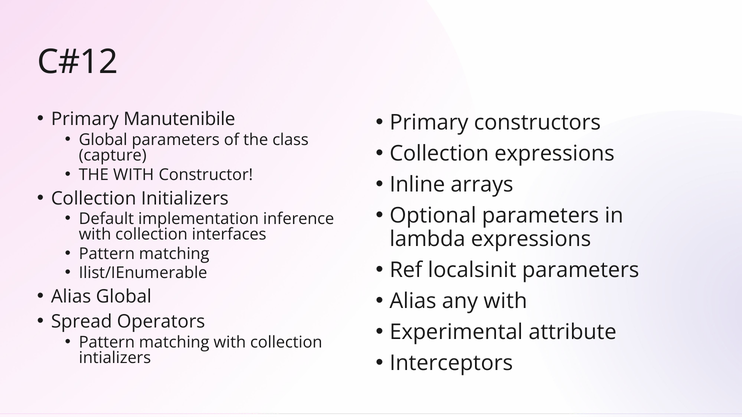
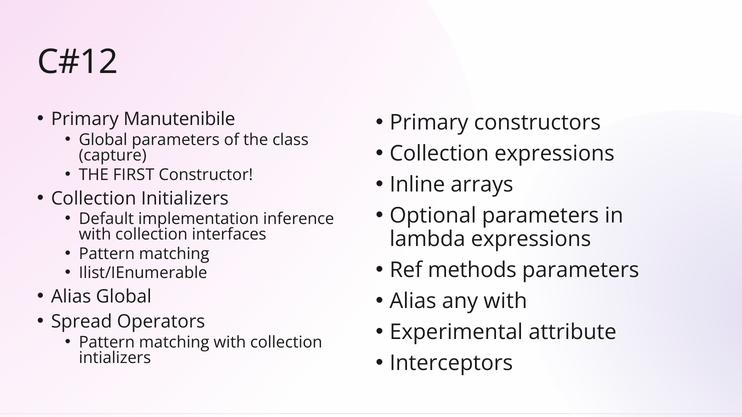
THE WITH: WITH -> FIRST
localsinit: localsinit -> methods
